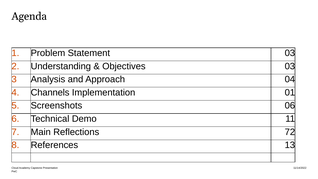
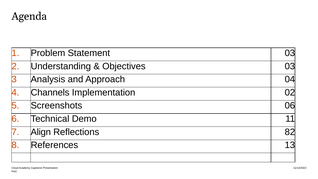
01: 01 -> 02
Main: Main -> Align
72: 72 -> 82
